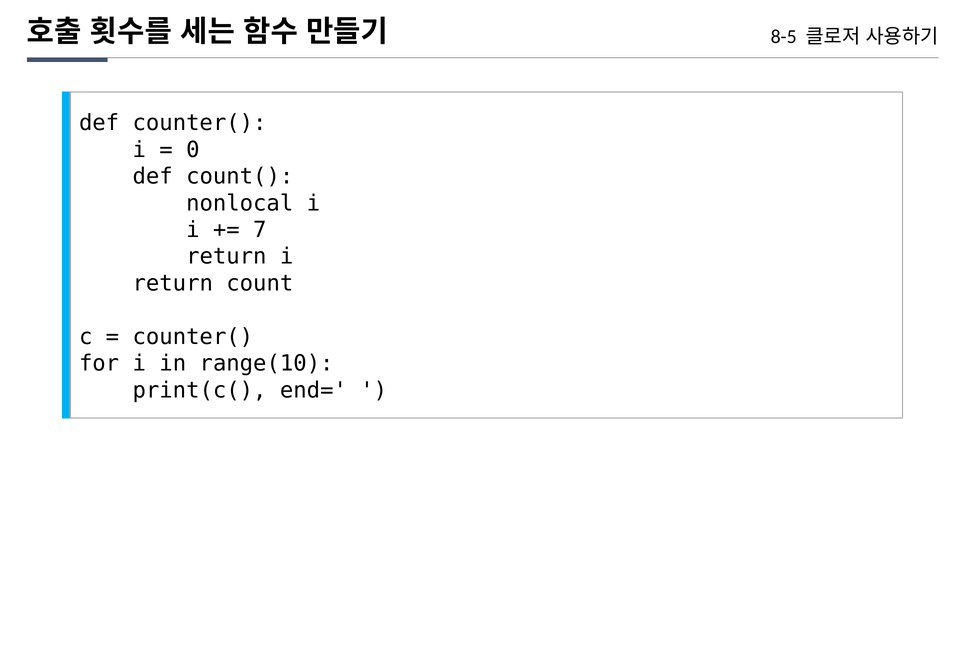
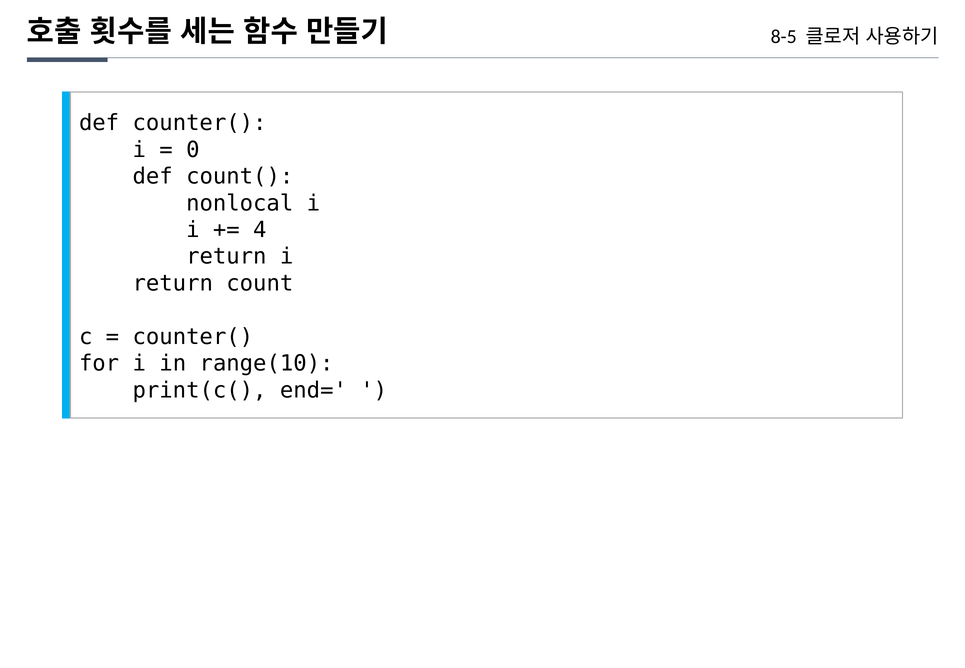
7: 7 -> 4
